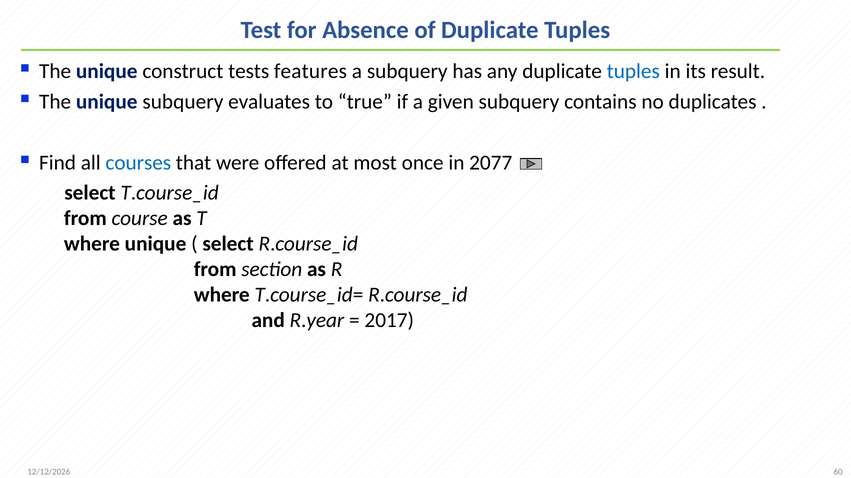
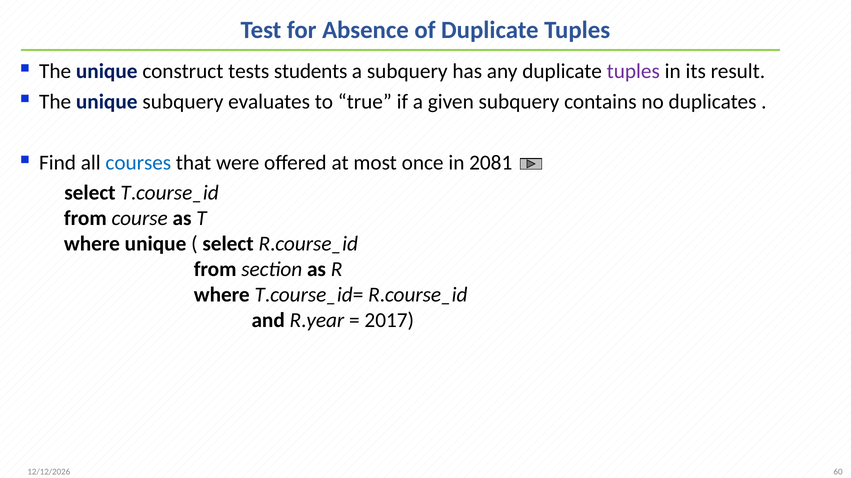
features: features -> students
tuples at (633, 71) colour: blue -> purple
2077: 2077 -> 2081
